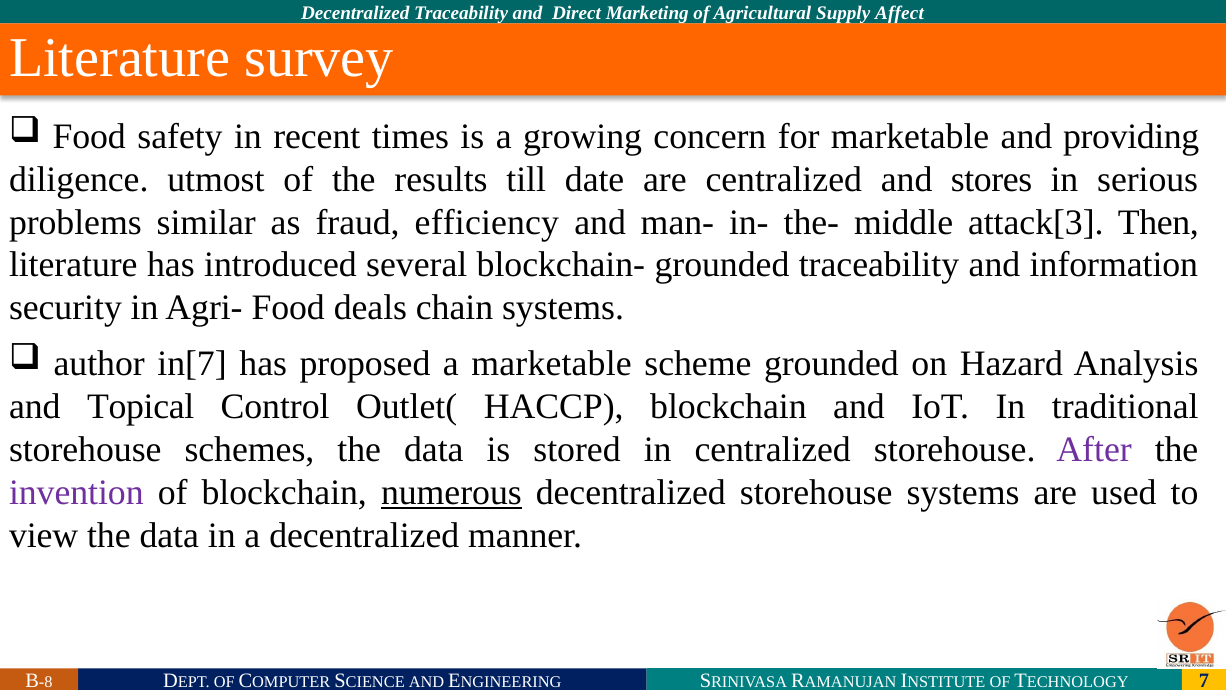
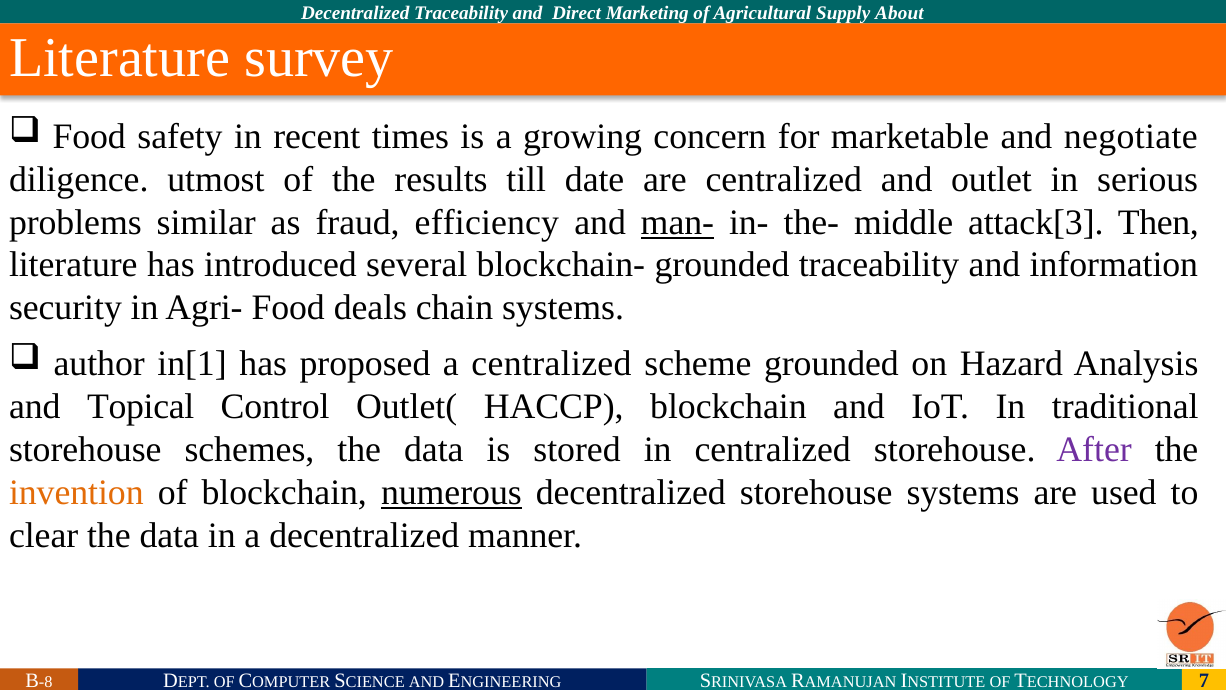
Affect: Affect -> About
providing: providing -> negotiate
stores: stores -> outlet
man- underline: none -> present
in[7: in[7 -> in[1
a marketable: marketable -> centralized
invention colour: purple -> orange
view: view -> clear
